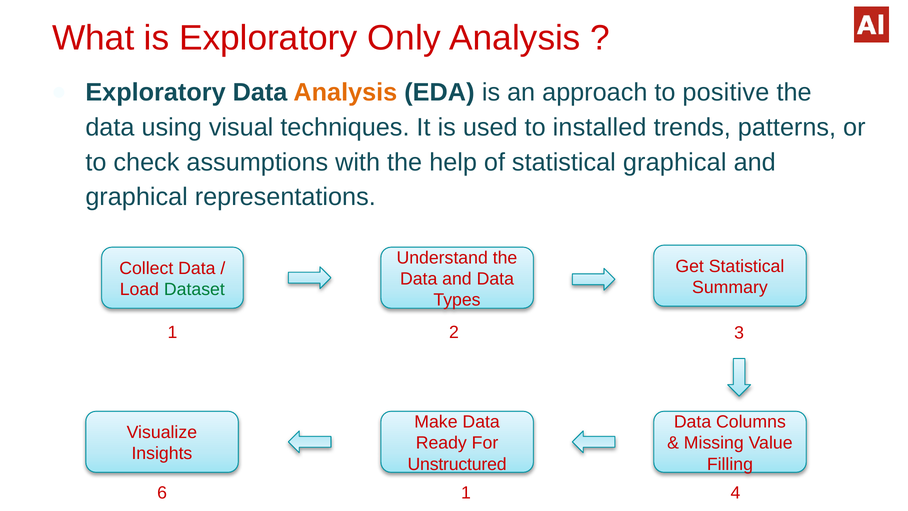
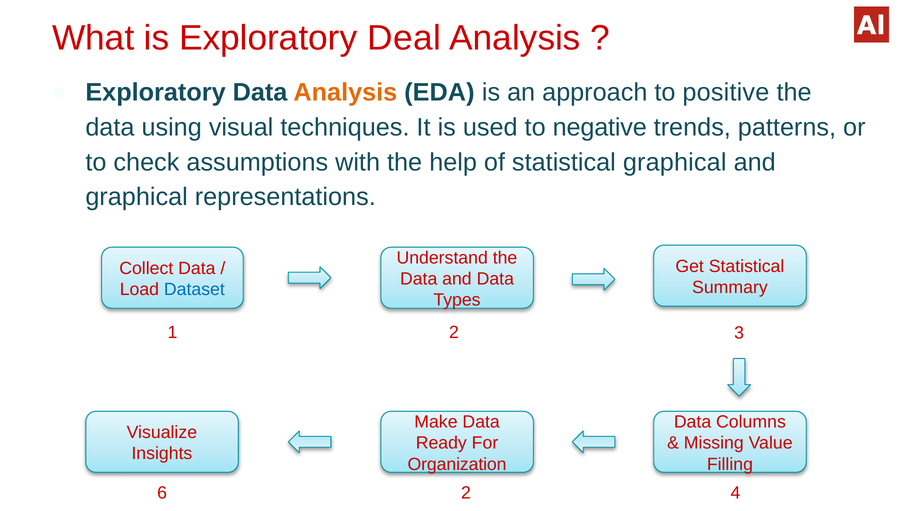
Only: Only -> Deal
installed: installed -> negative
Dataset colour: green -> blue
Unstructured: Unstructured -> Organization
6 1: 1 -> 2
